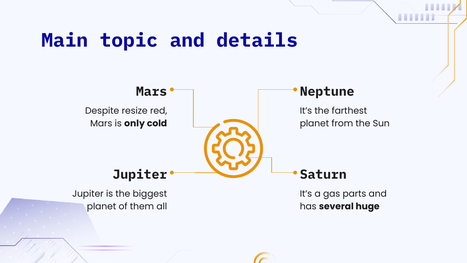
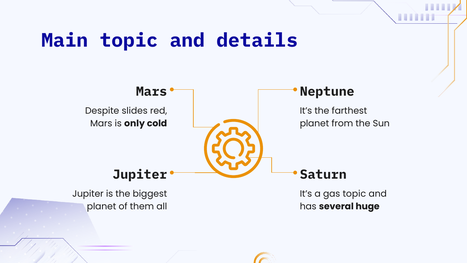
resize: resize -> slides
gas parts: parts -> topic
